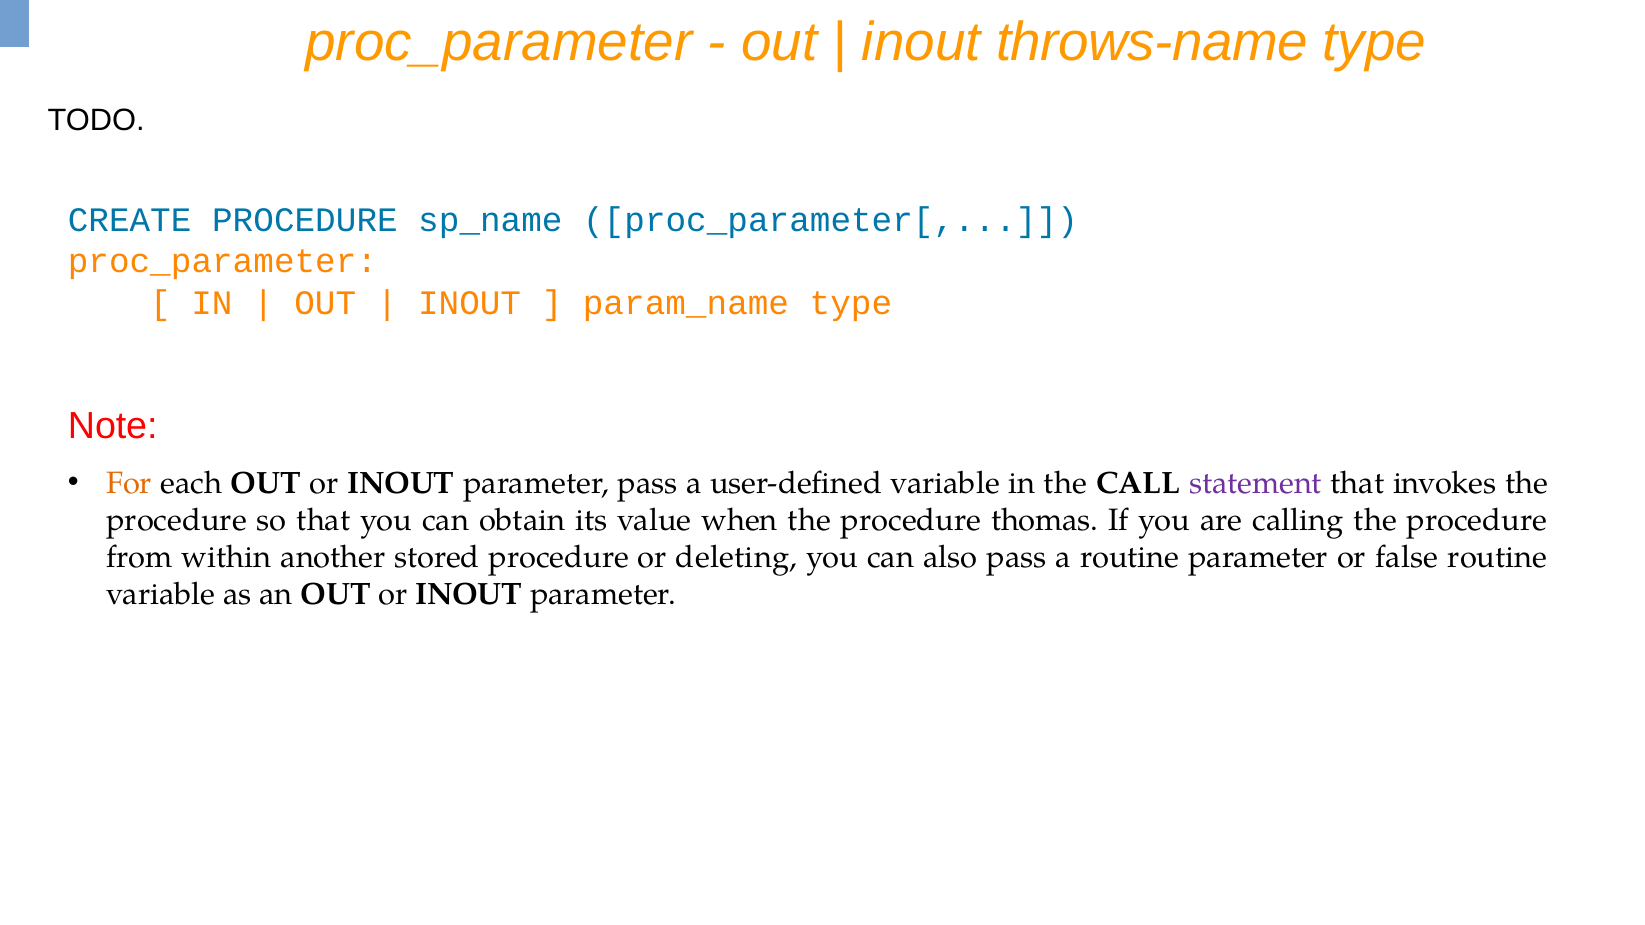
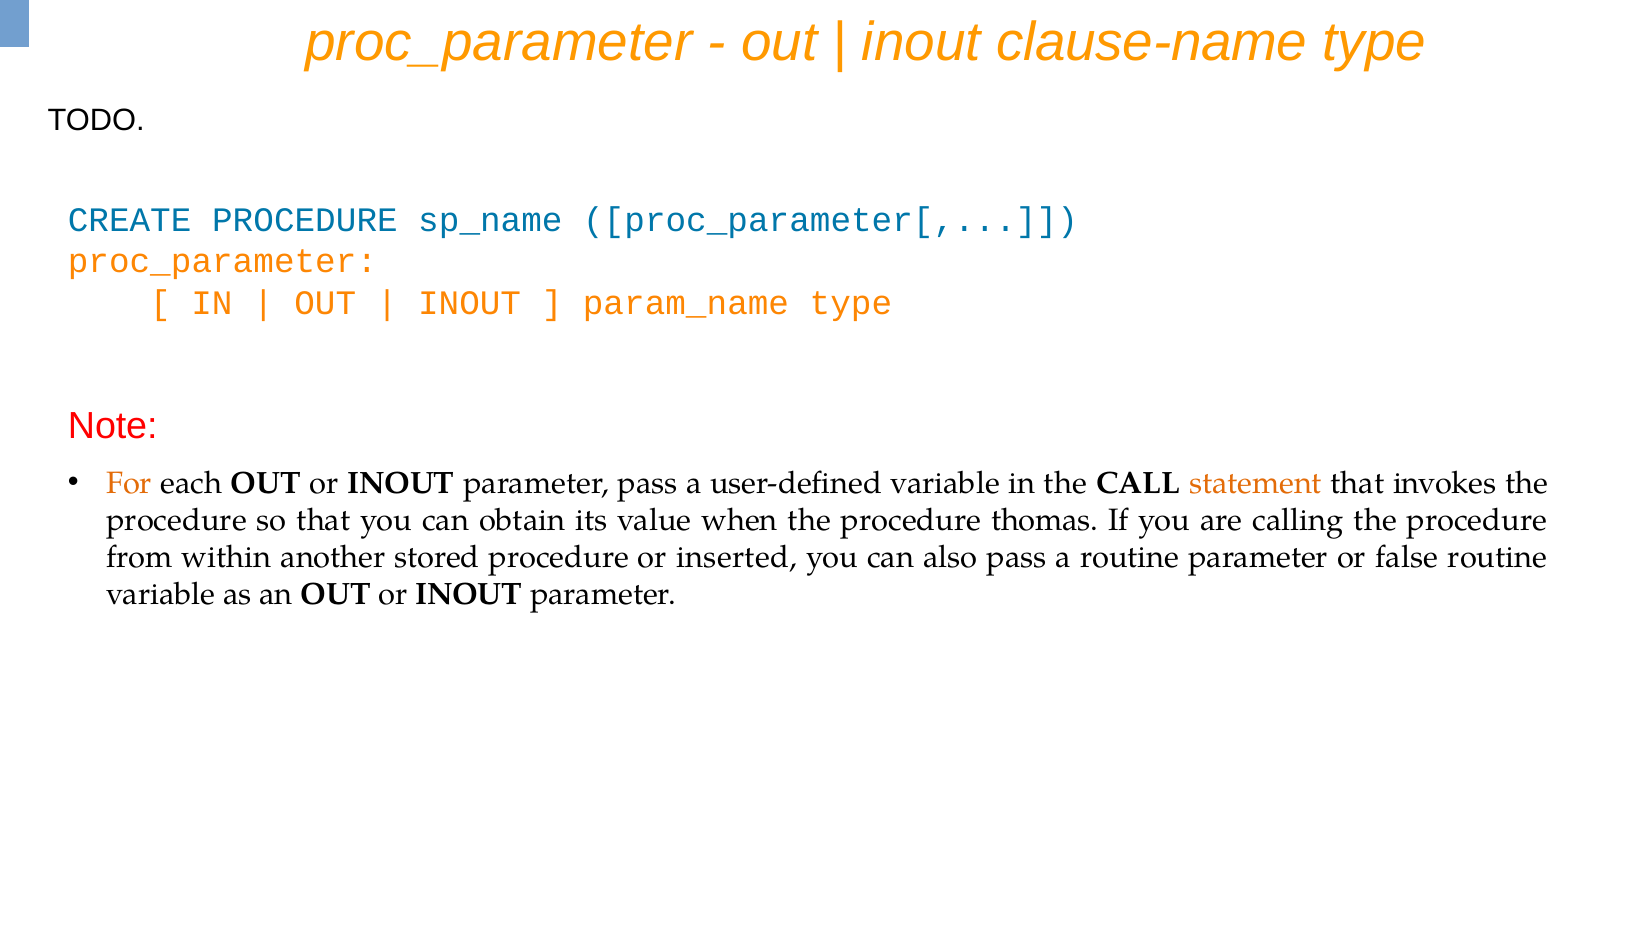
throws-name: throws-name -> clause-name
statement colour: purple -> orange
deleting: deleting -> inserted
